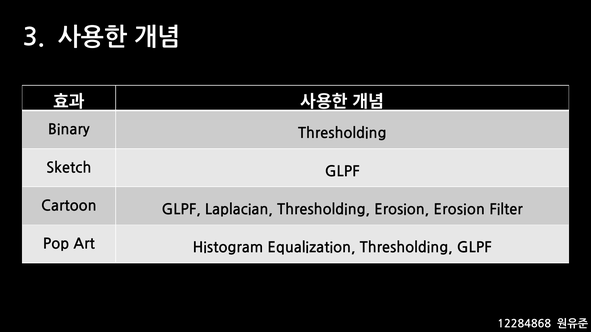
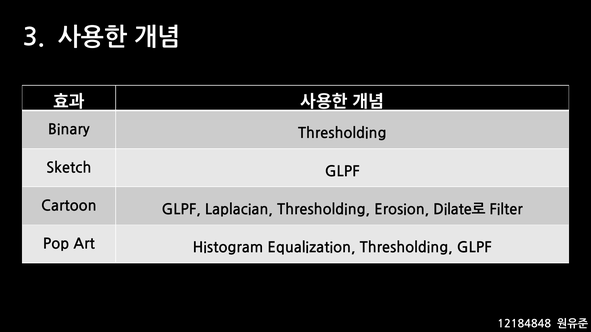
Erosion Erosion: Erosion -> Dilate로
12284868: 12284868 -> 12184848
